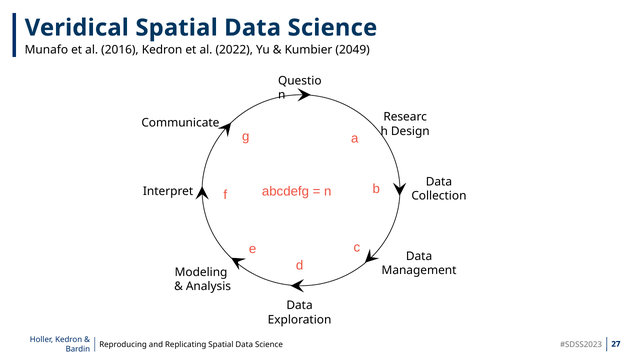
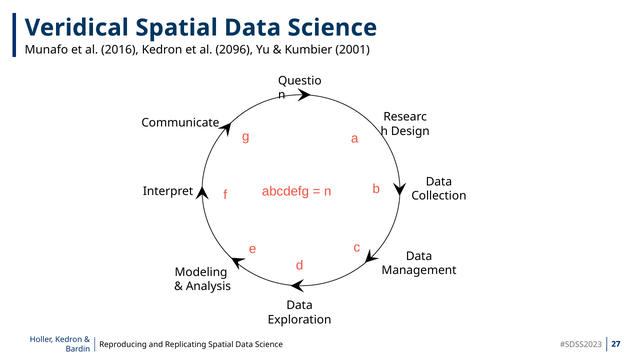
2022: 2022 -> 2096
2049: 2049 -> 2001
